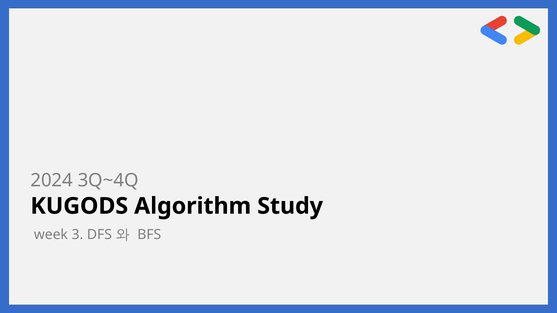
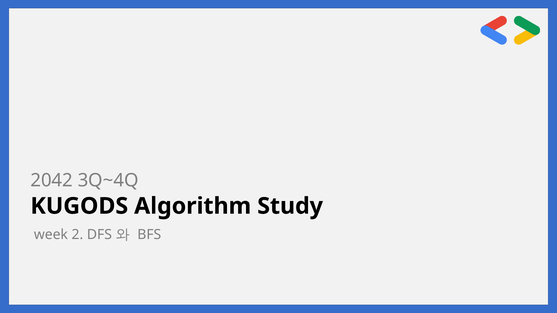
2024: 2024 -> 2042
3: 3 -> 2
